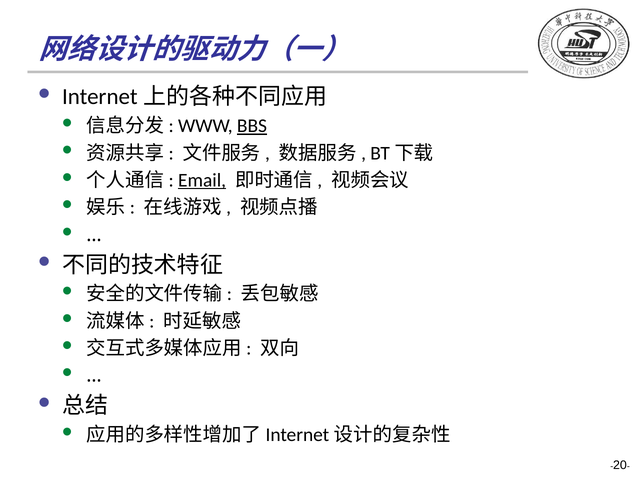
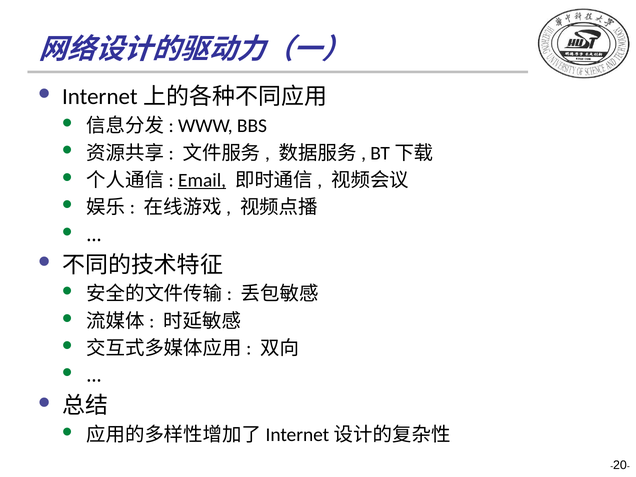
BBS underline: present -> none
